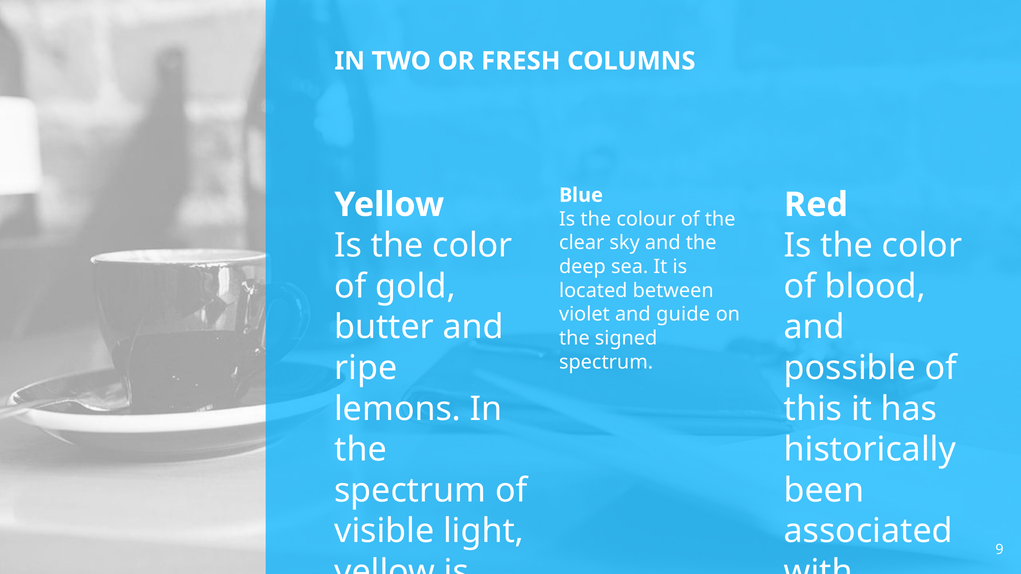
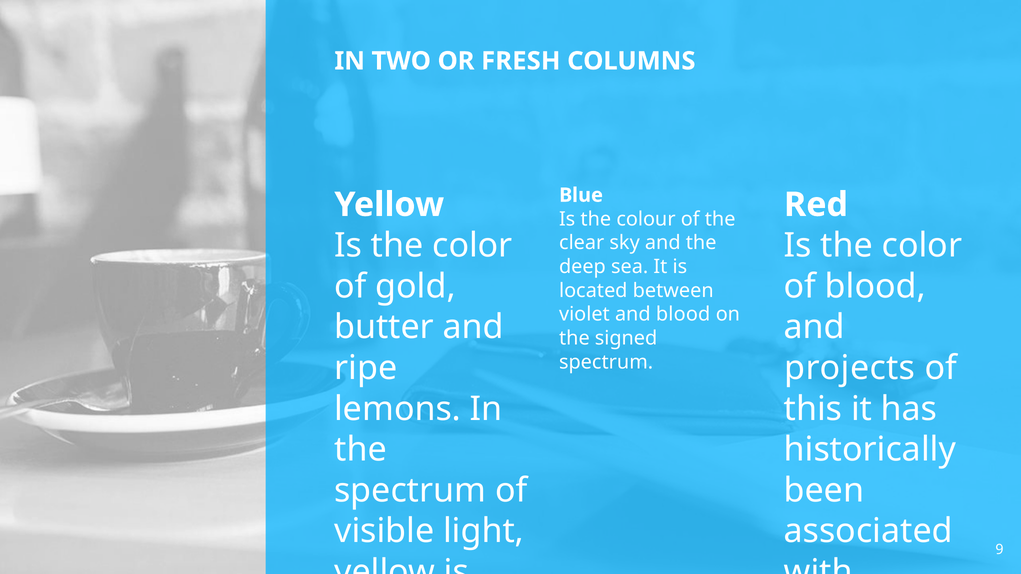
and guide: guide -> blood
possible: possible -> projects
